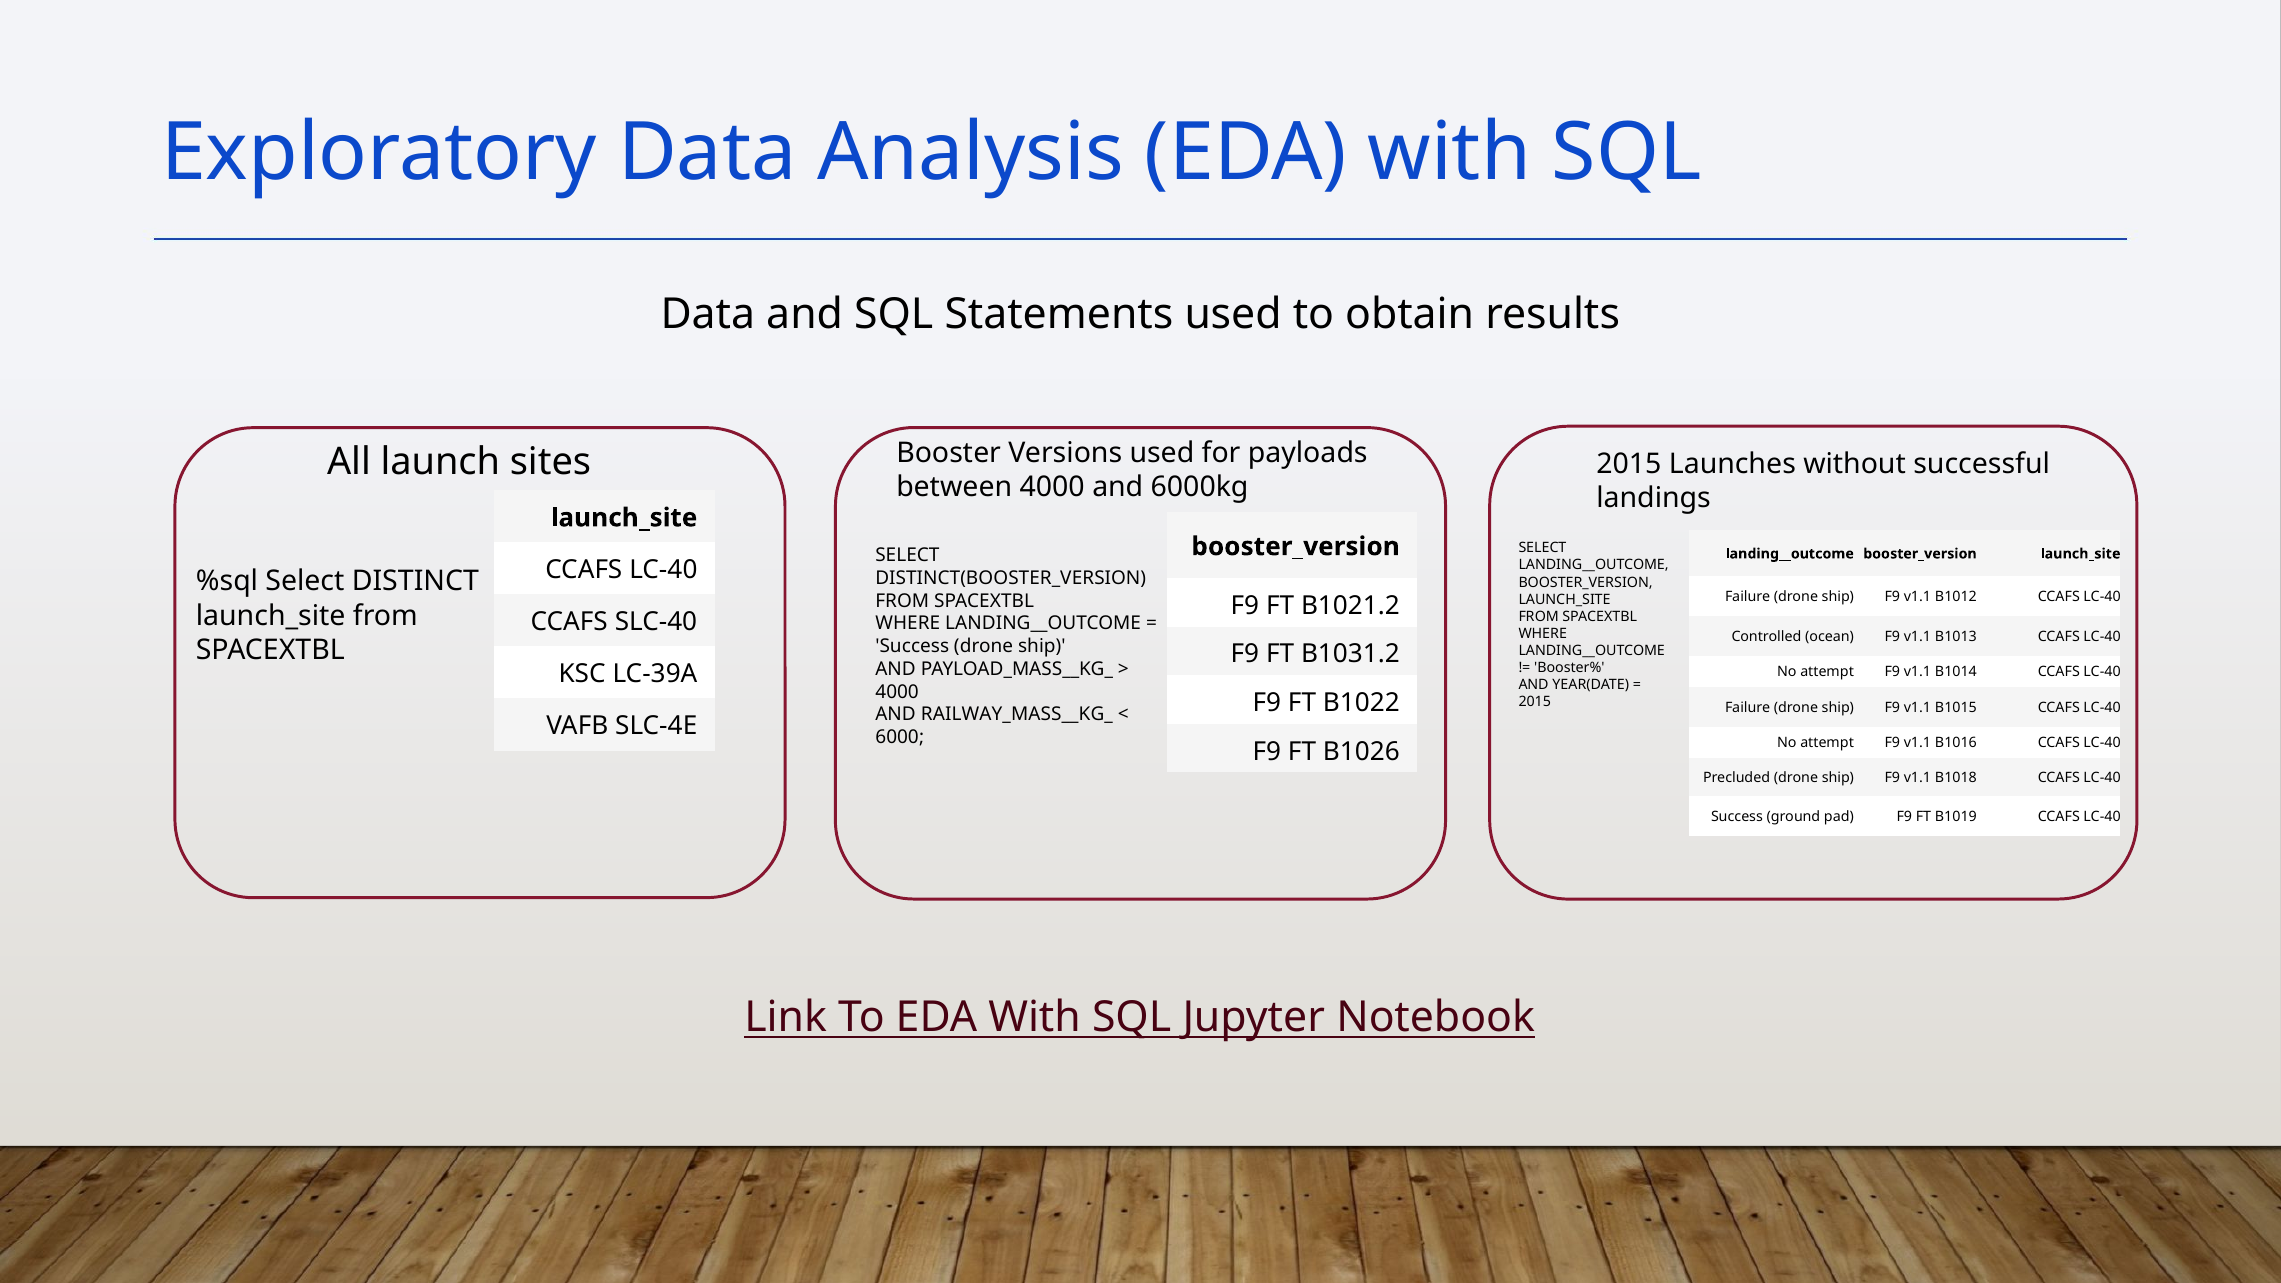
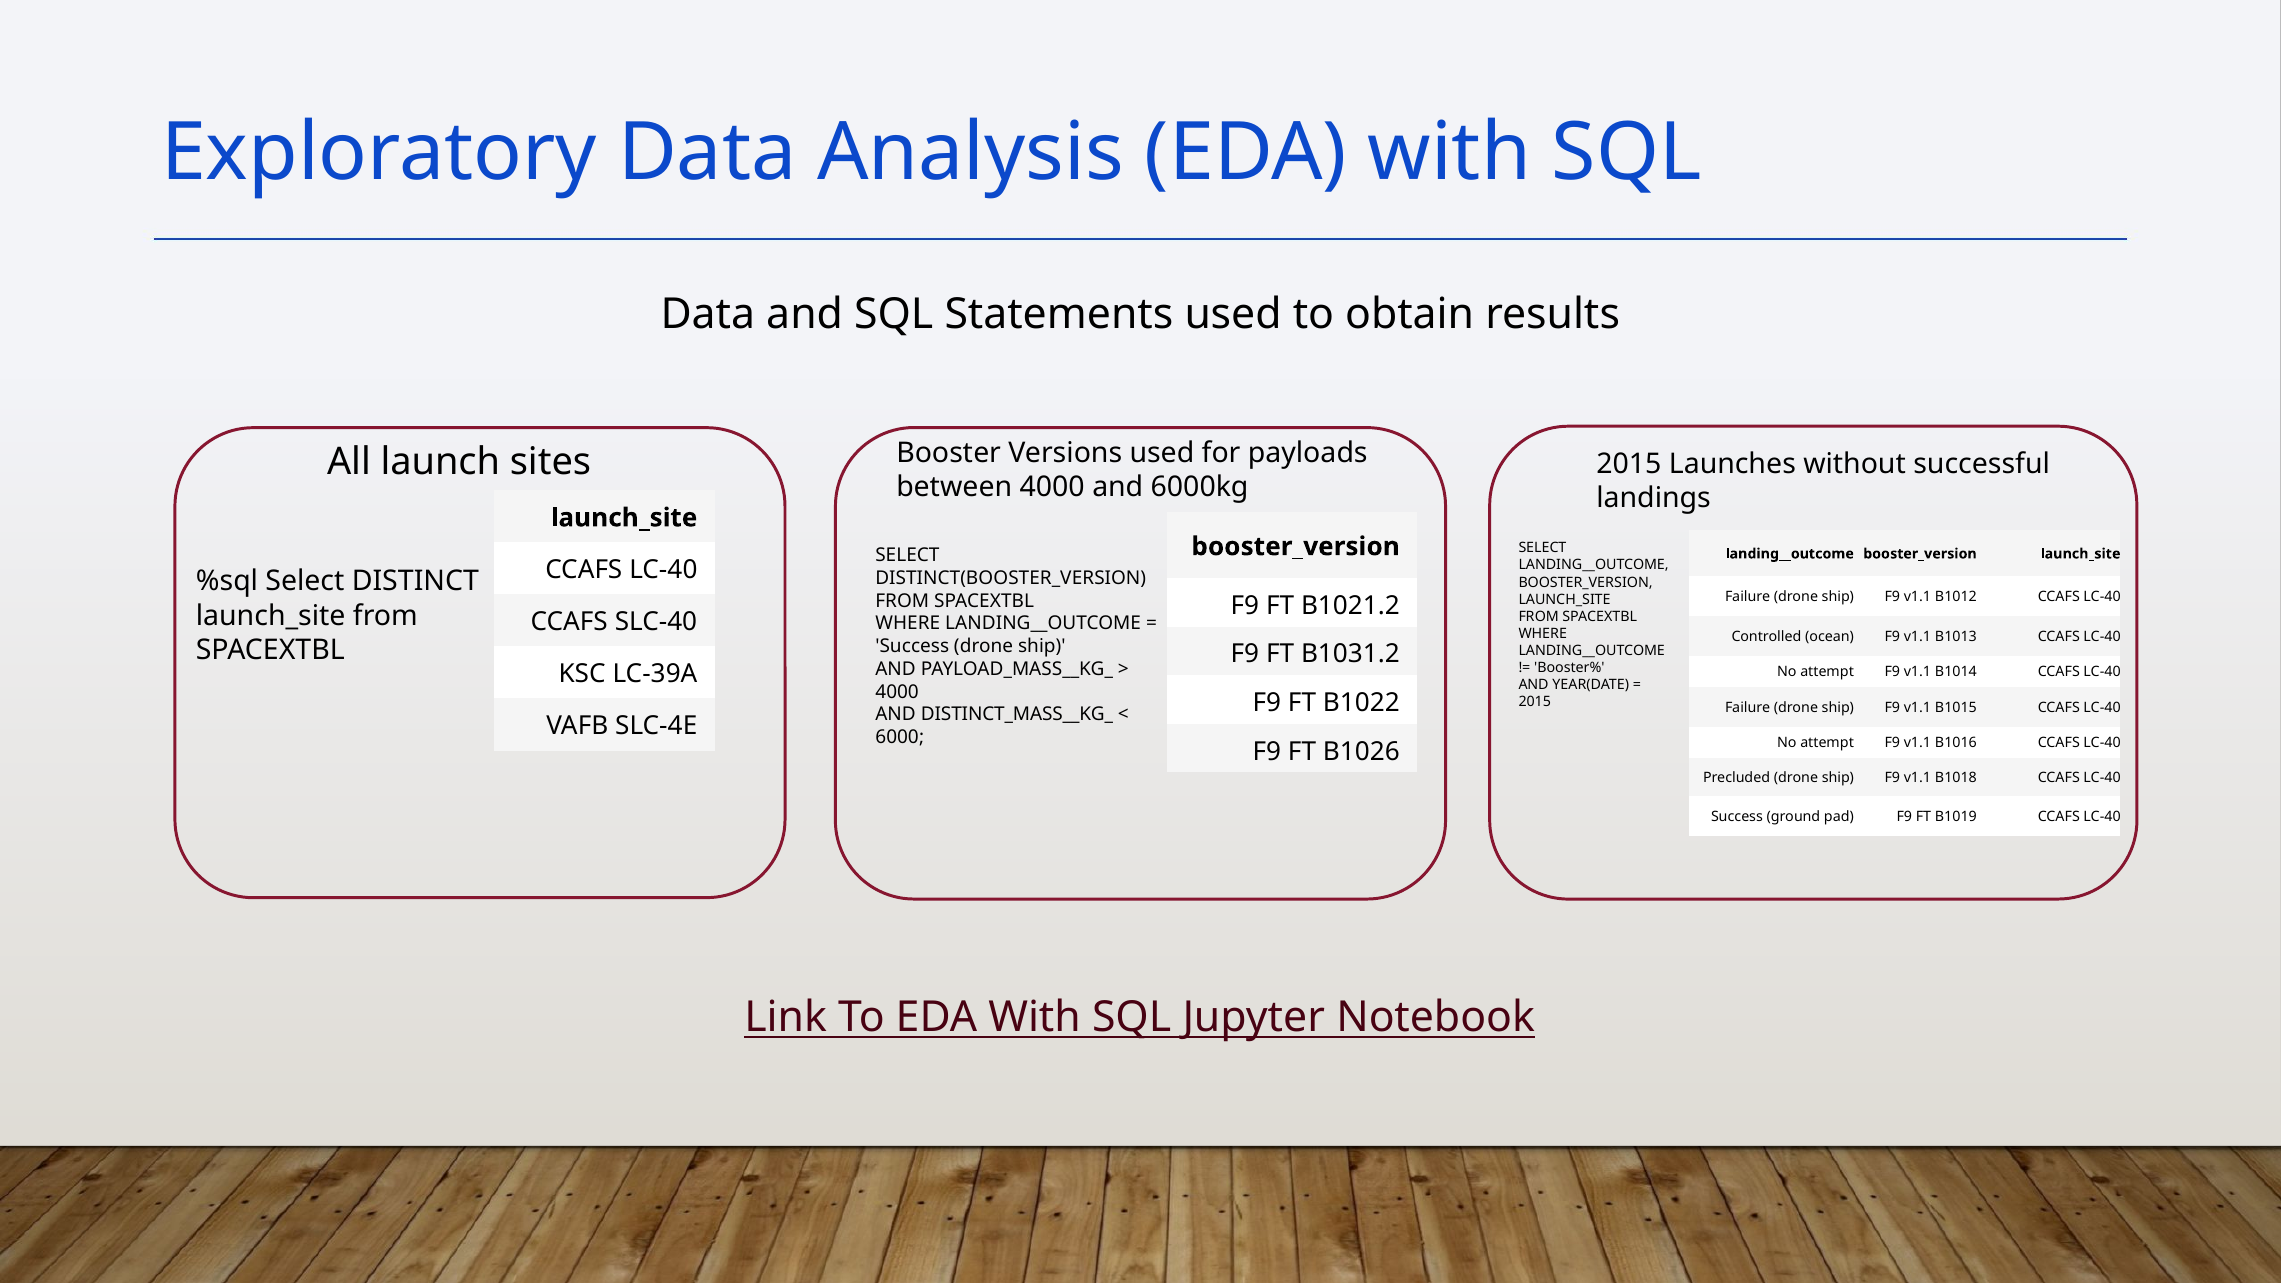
RAILWAY_MASS__KG_: RAILWAY_MASS__KG_ -> DISTINCT_MASS__KG_
